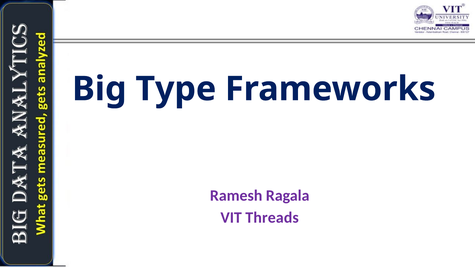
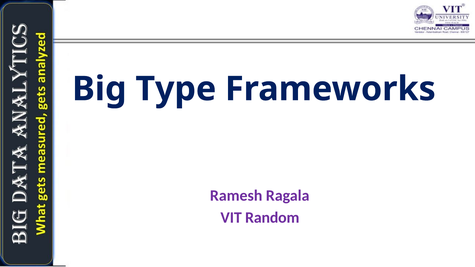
Threads: Threads -> Random
